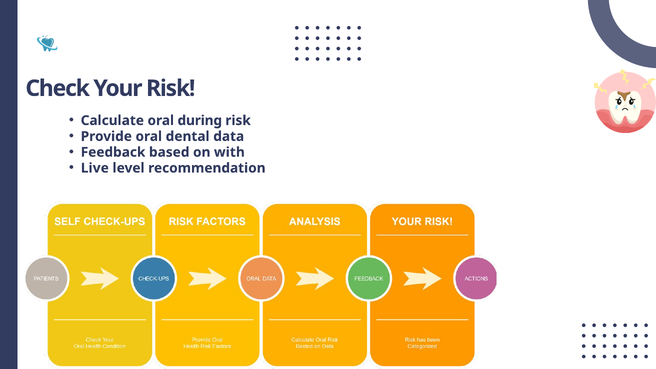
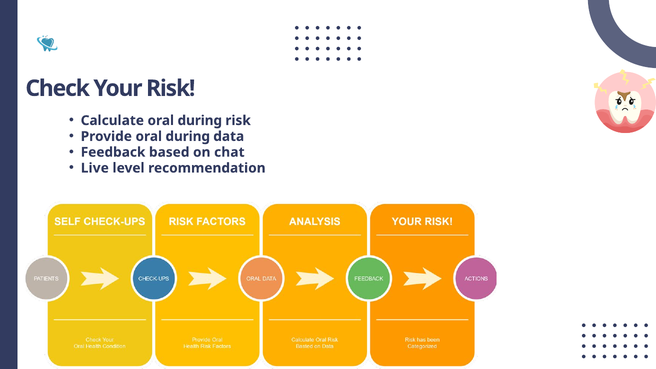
Provide oral dental: dental -> during
with: with -> chat
